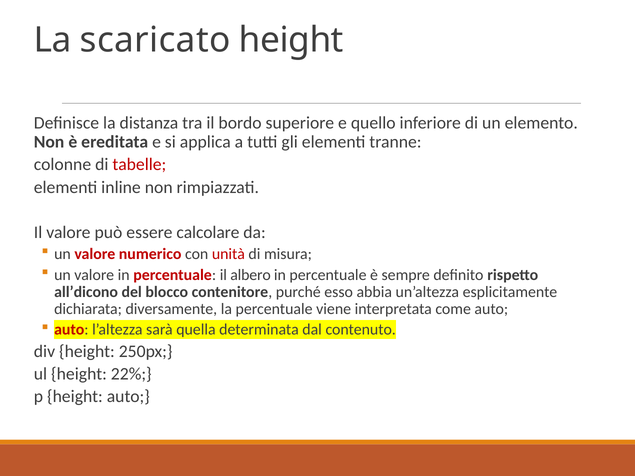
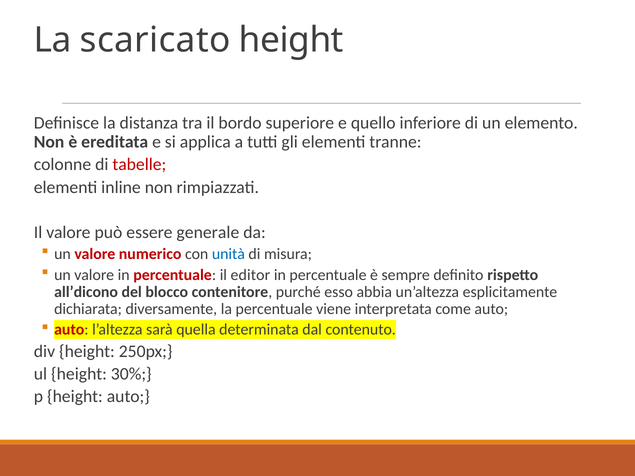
calcolare: calcolare -> generale
unità colour: red -> blue
albero: albero -> editor
22%: 22% -> 30%
